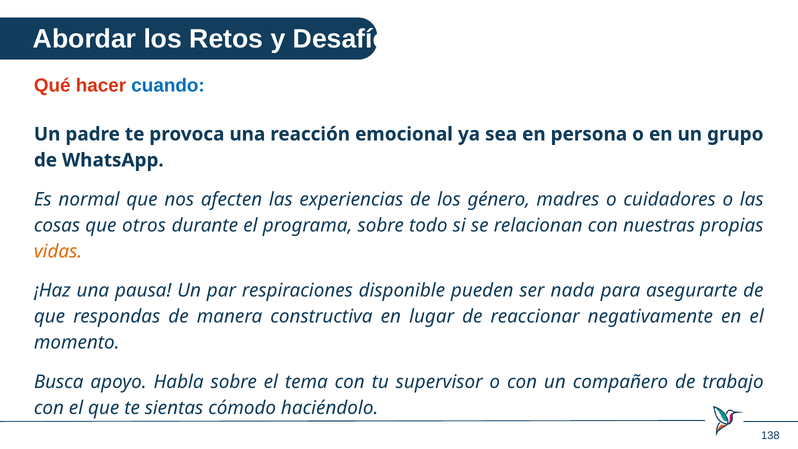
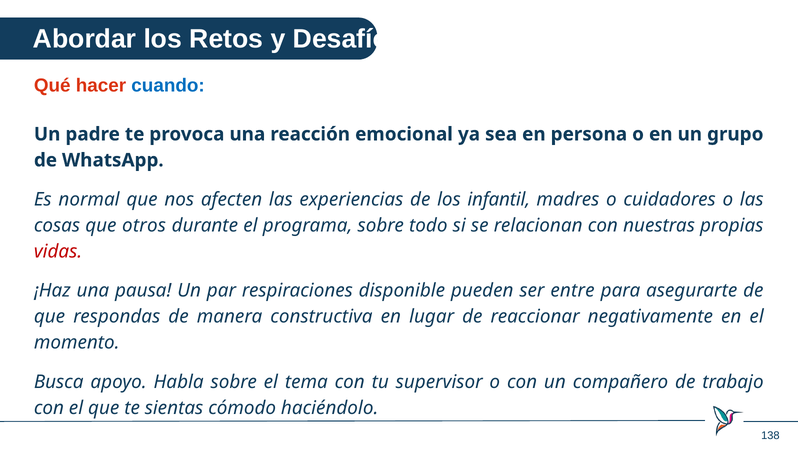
género: género -> infantil
vidas colour: orange -> red
nada: nada -> entre
